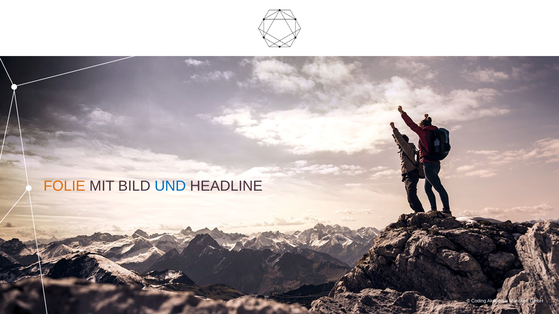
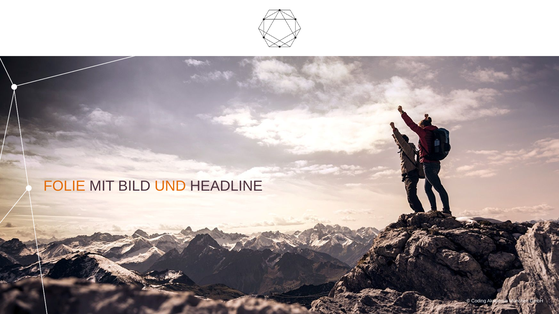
UND colour: blue -> orange
